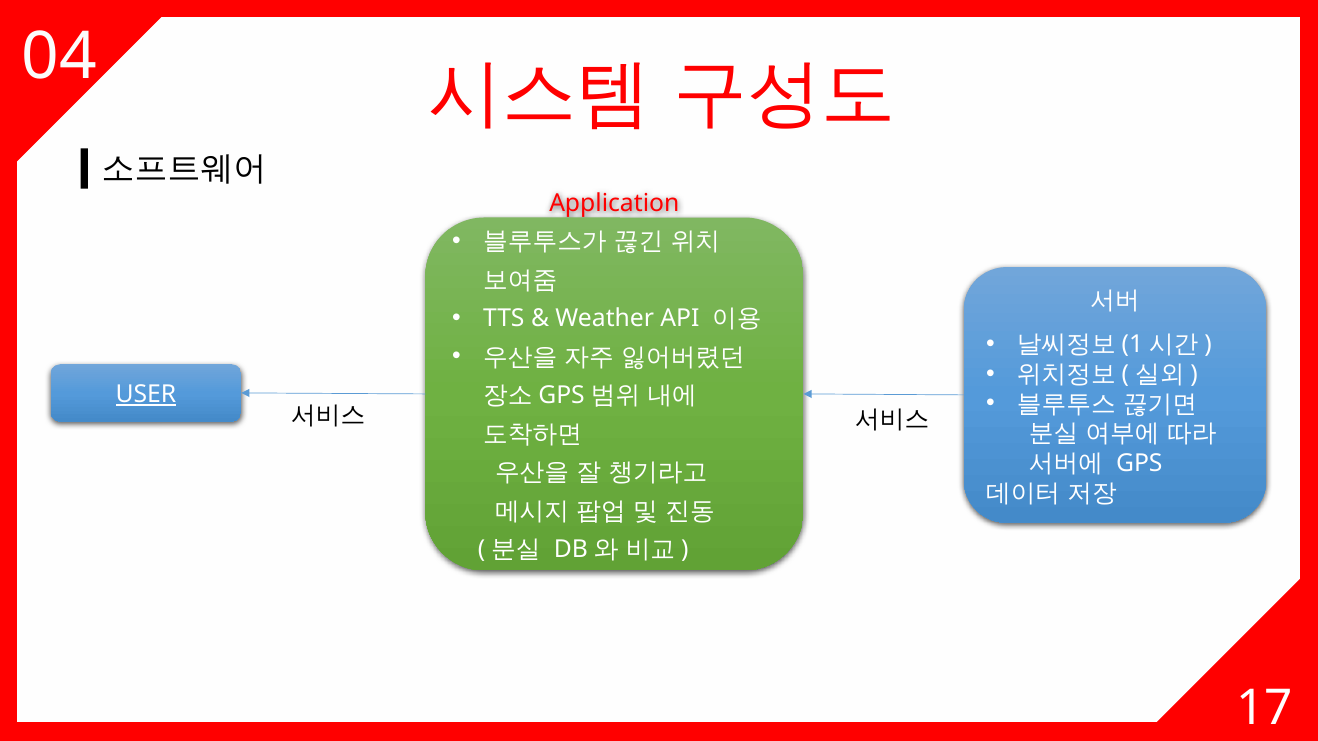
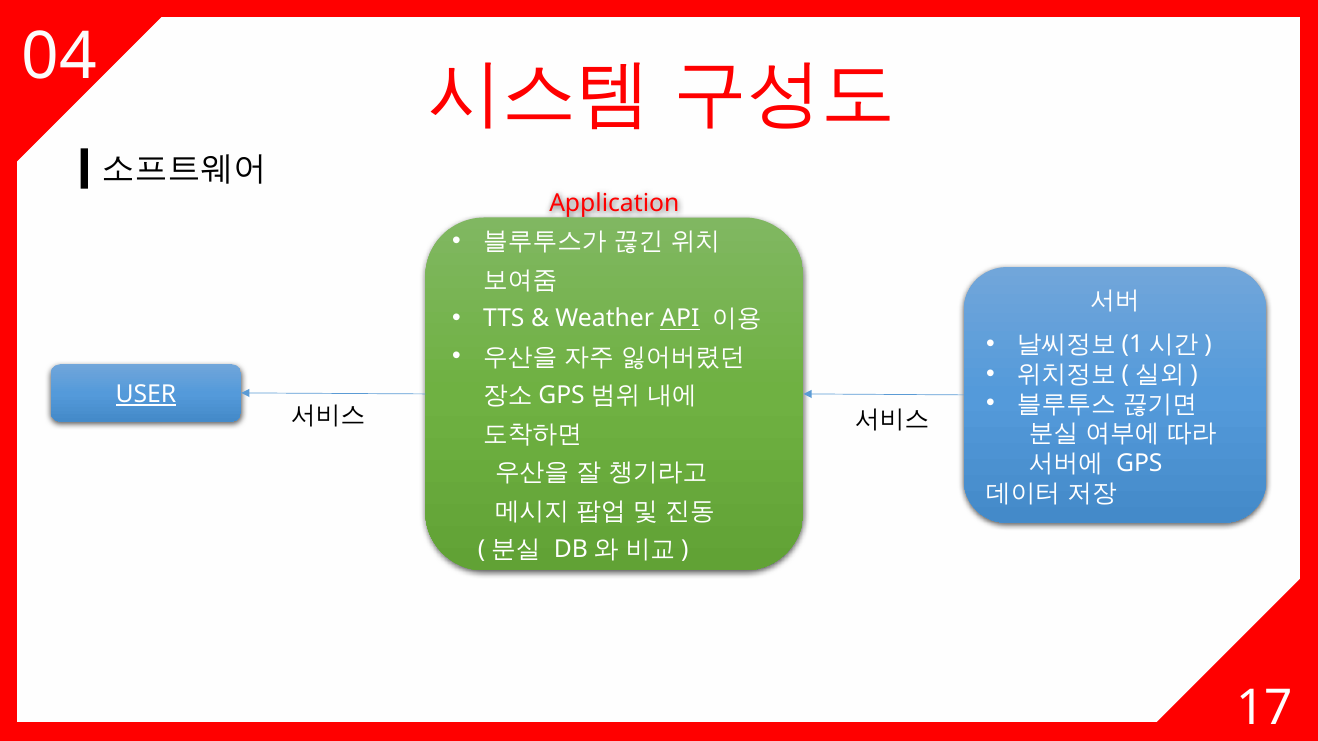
API underline: none -> present
